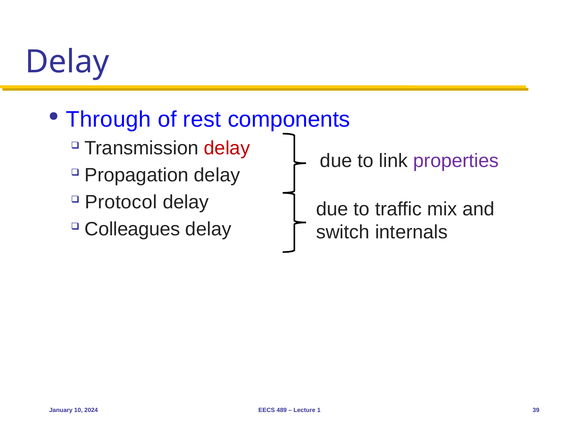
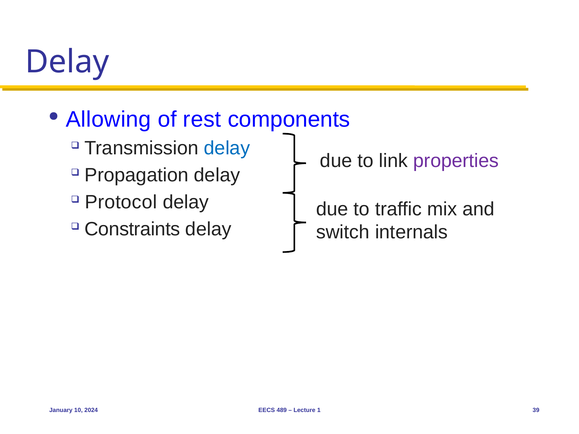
Through: Through -> Allowing
delay at (227, 148) colour: red -> blue
Colleagues: Colleagues -> Constraints
